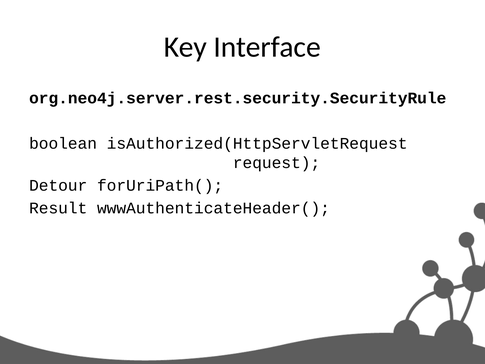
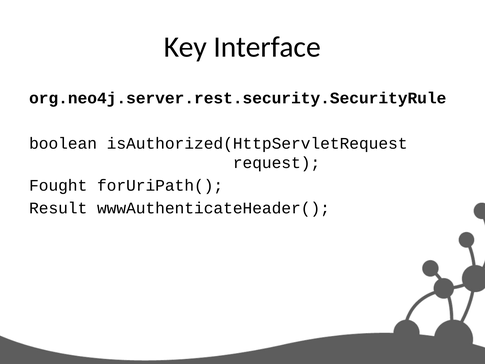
Detour: Detour -> Fought
